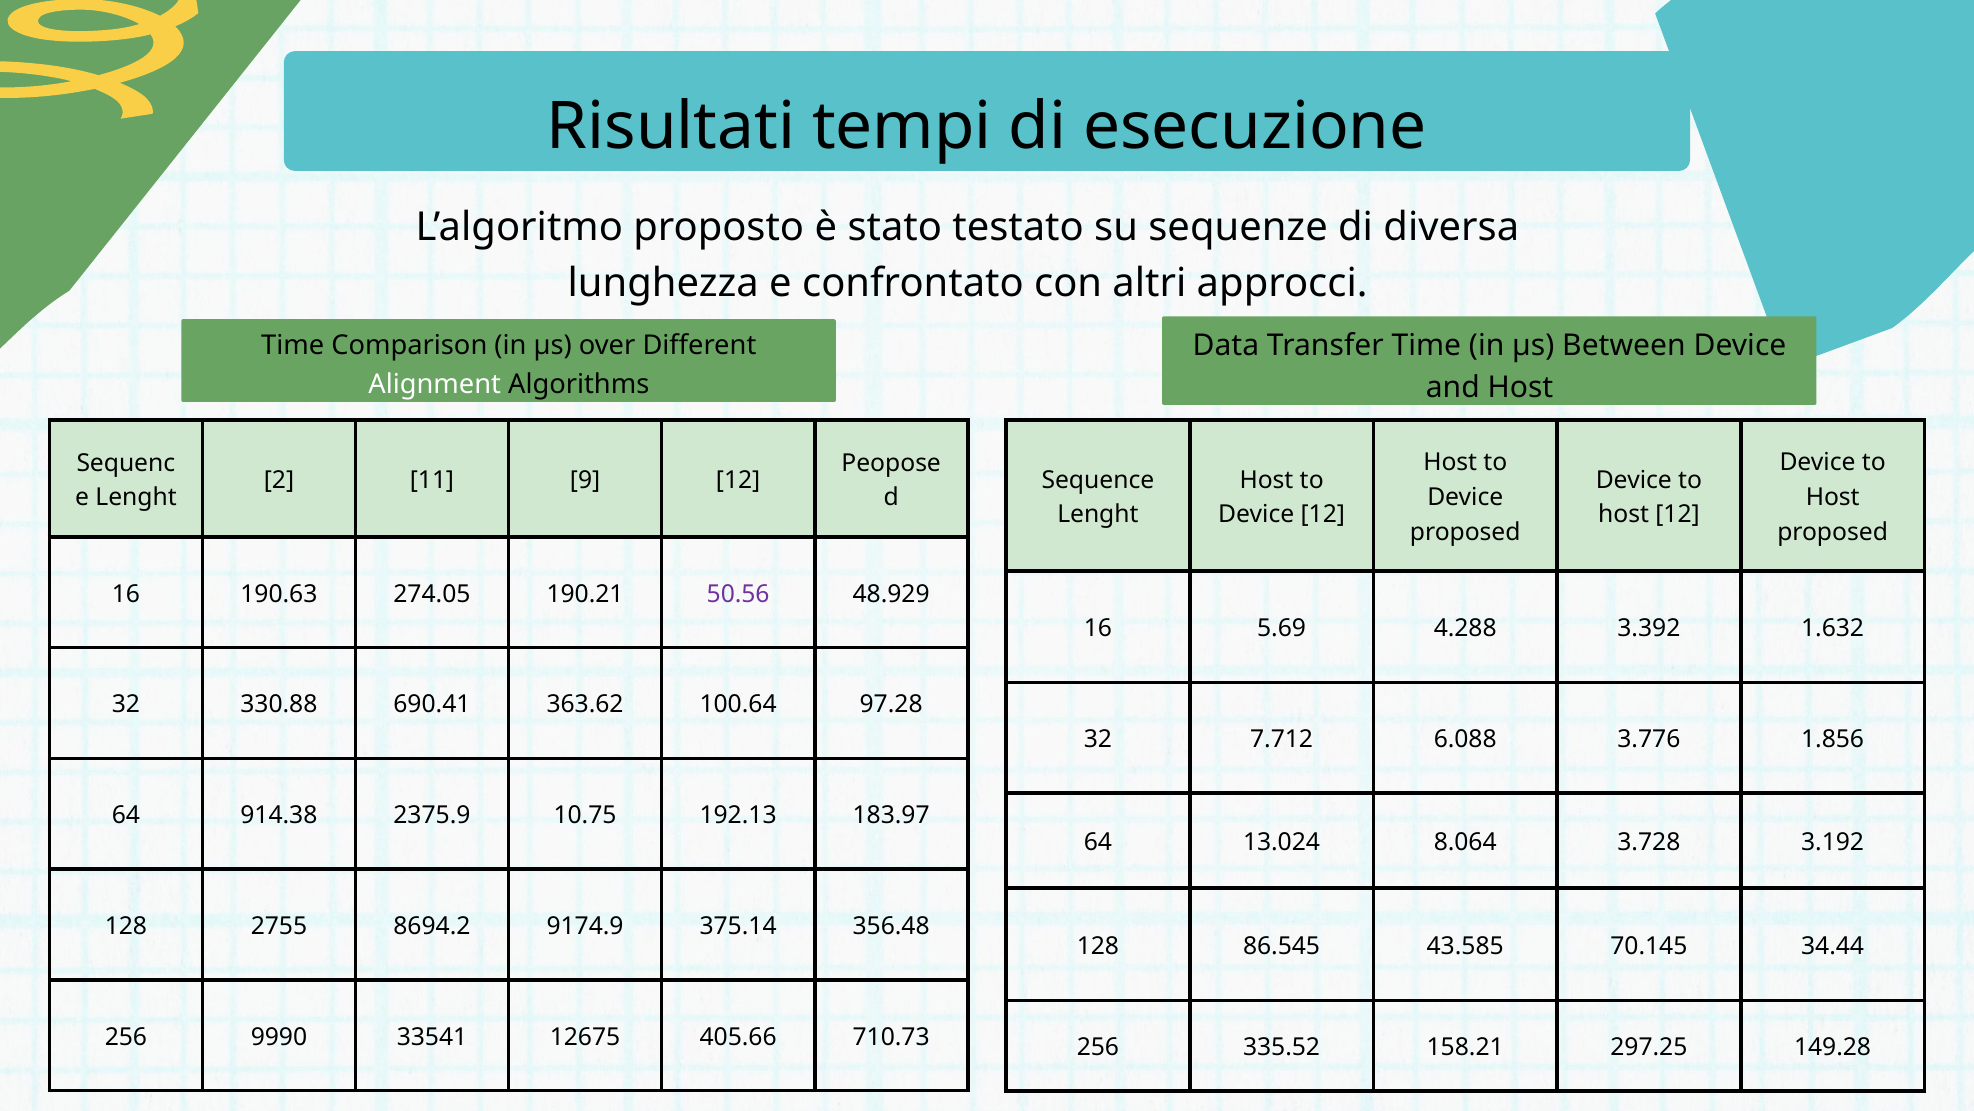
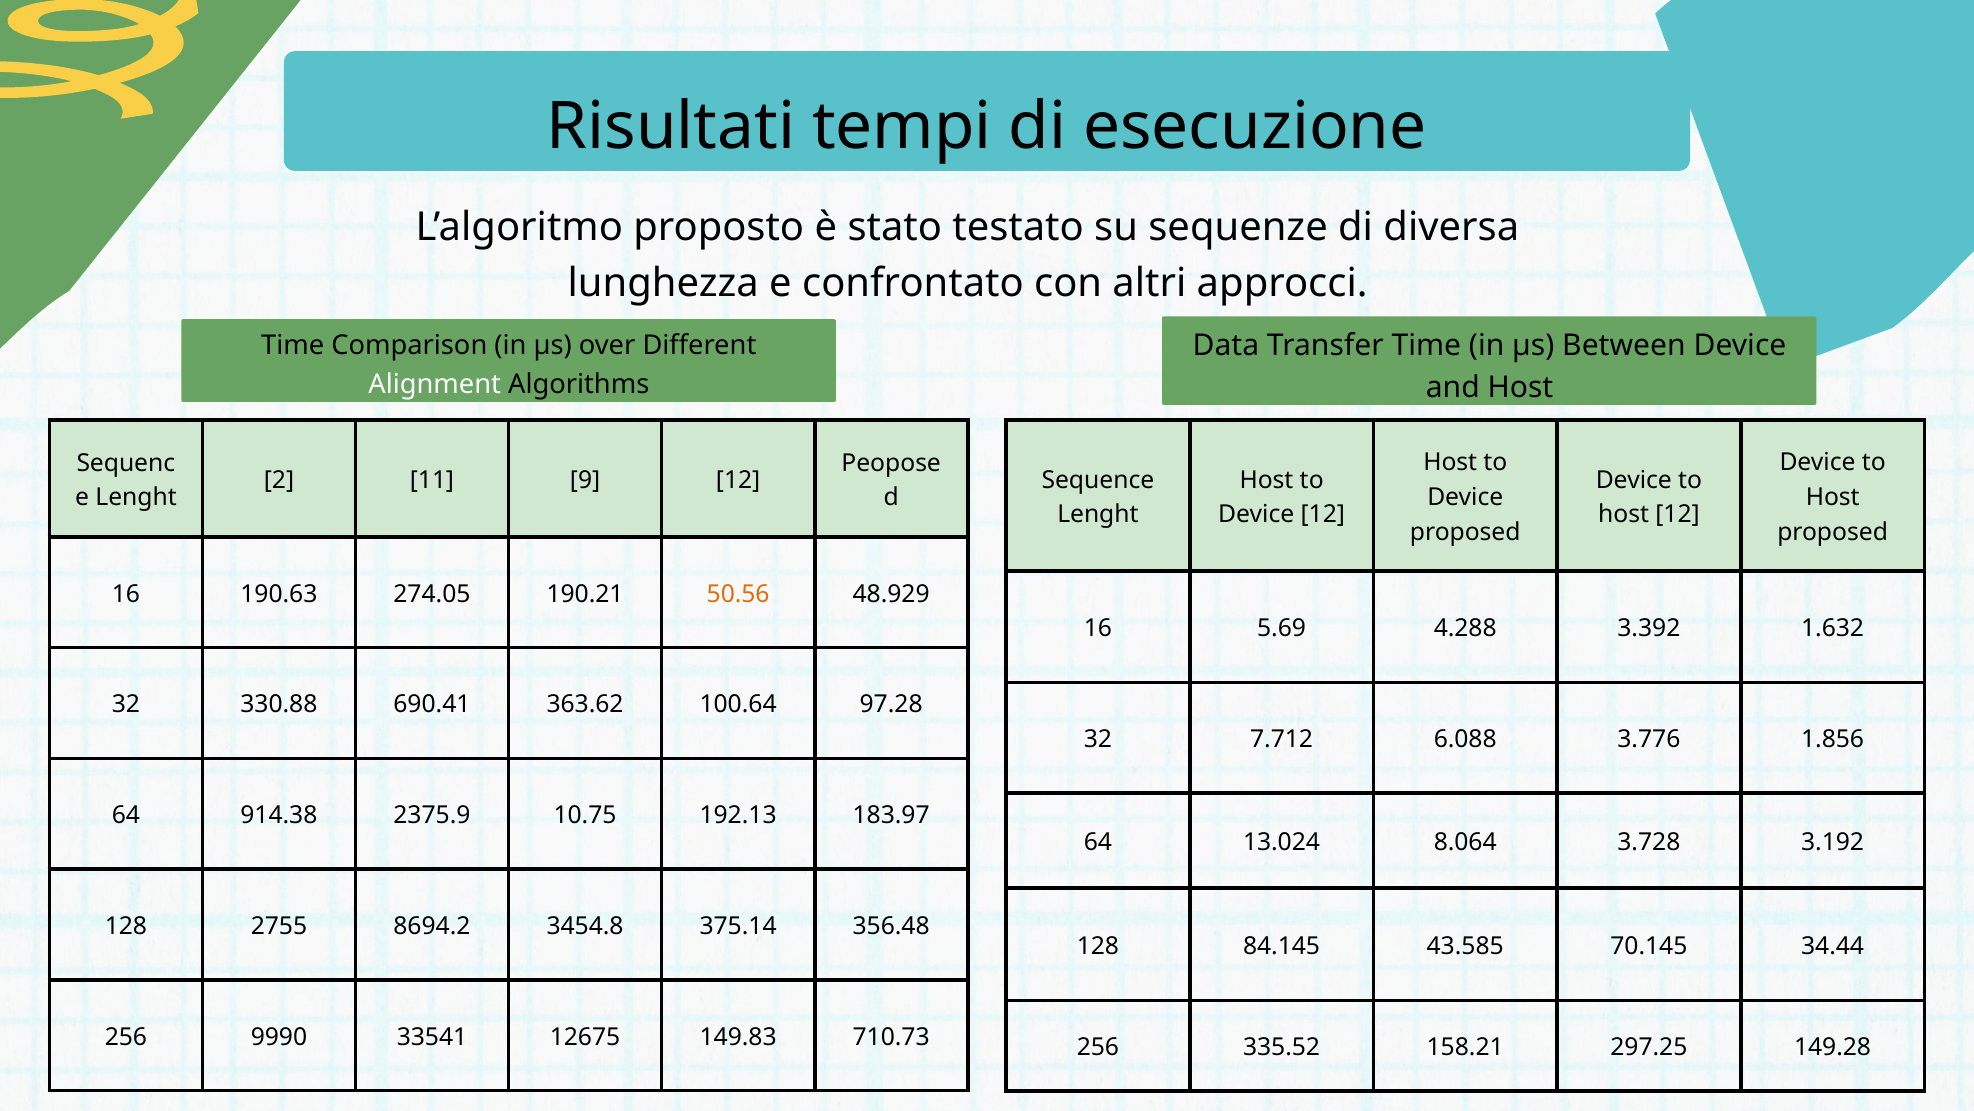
50.56 colour: purple -> orange
9174.9: 9174.9 -> 3454.8
86.545: 86.545 -> 84.145
405.66: 405.66 -> 149.83
